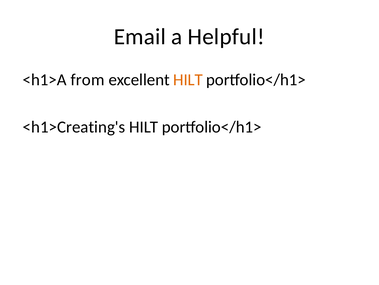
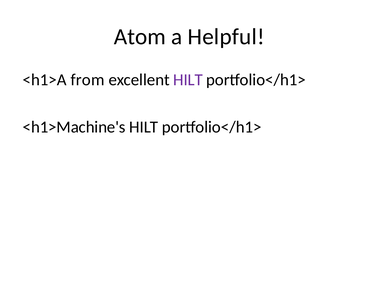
Email: Email -> Atom
HILT at (188, 80) colour: orange -> purple
<h1>Creating's: <h1>Creating's -> <h1>Machine's
